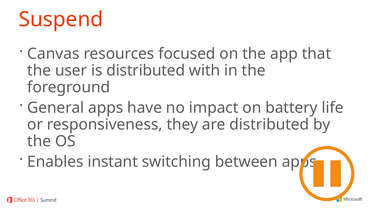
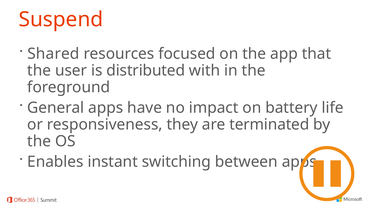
Canvas: Canvas -> Shared
are distributed: distributed -> terminated
